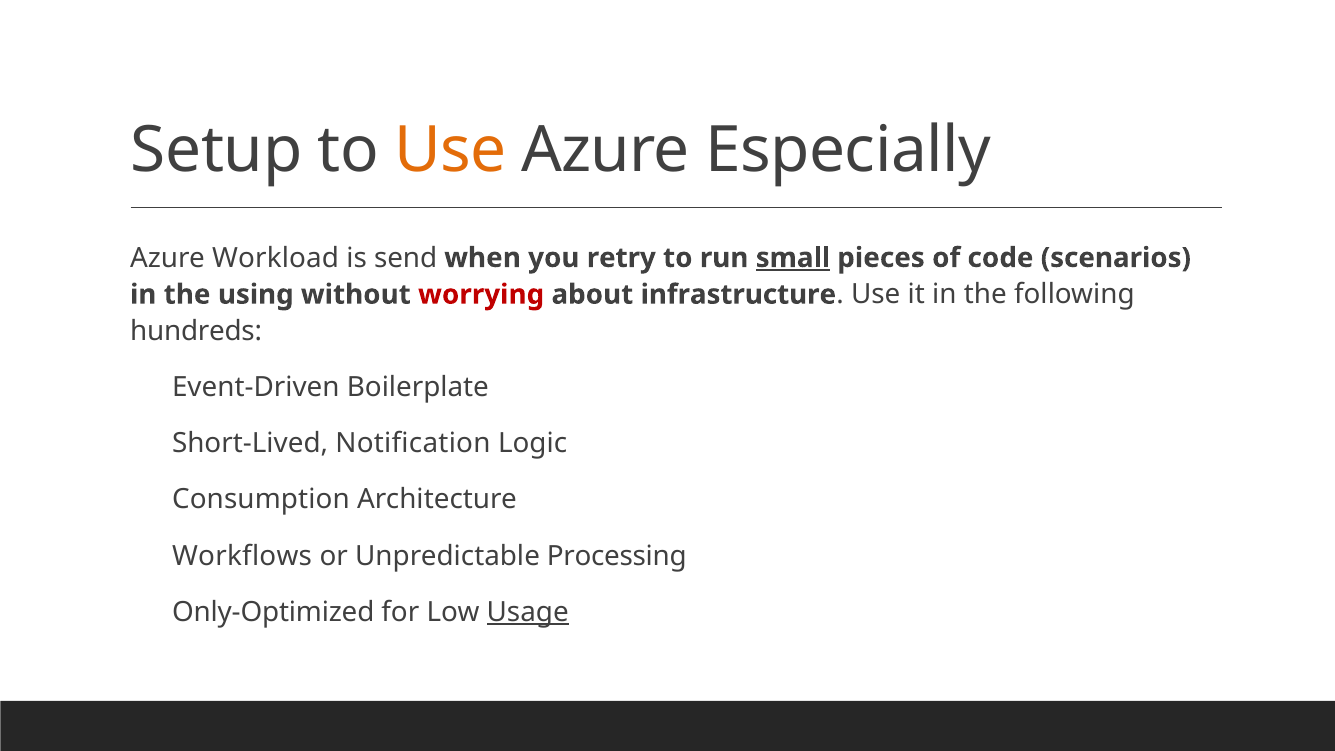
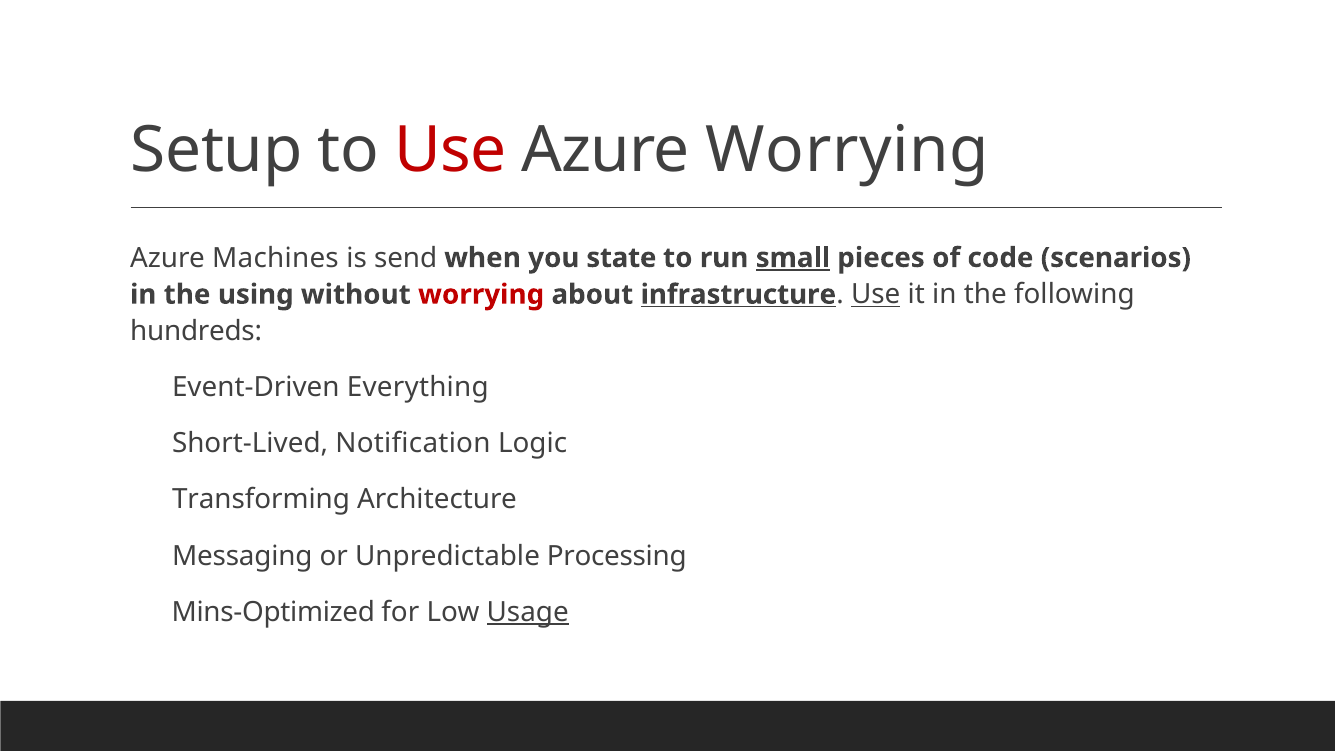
Use at (450, 150) colour: orange -> red
Azure Especially: Especially -> Worrying
Workload: Workload -> Machines
retry: retry -> state
infrastructure underline: none -> present
Use at (876, 294) underline: none -> present
Boilerplate: Boilerplate -> Everything
Consumption: Consumption -> Transforming
Workflows: Workflows -> Messaging
Only-Optimized: Only-Optimized -> Mins-Optimized
